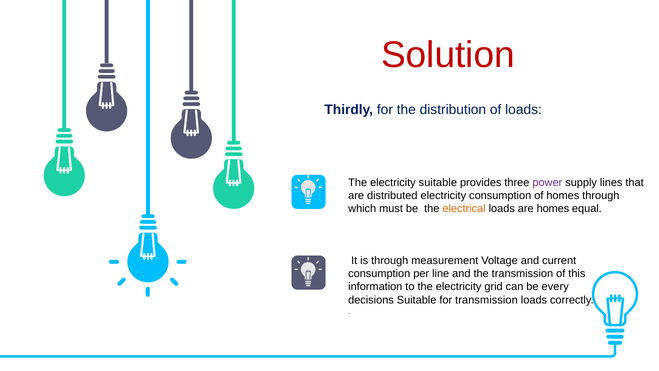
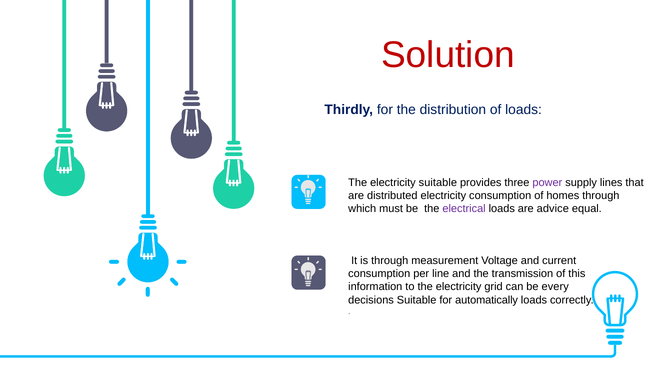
electrical colour: orange -> purple
are homes: homes -> advice
for transmission: transmission -> automatically
